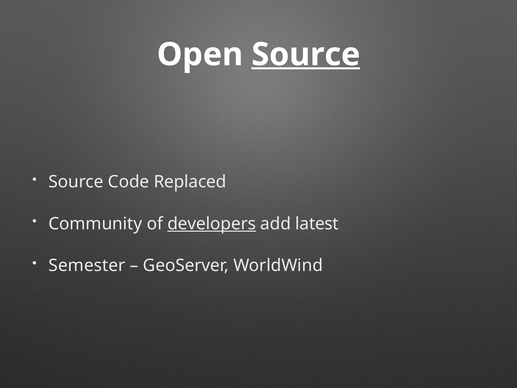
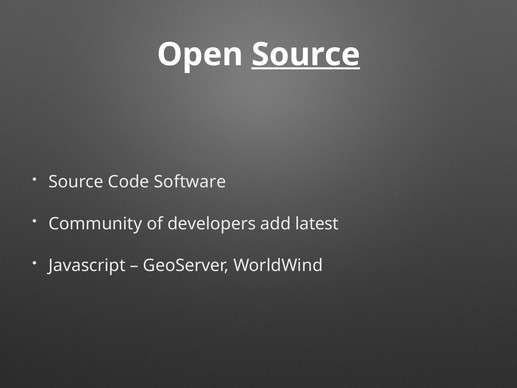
Replaced: Replaced -> Software
developers underline: present -> none
Semester: Semester -> Javascript
